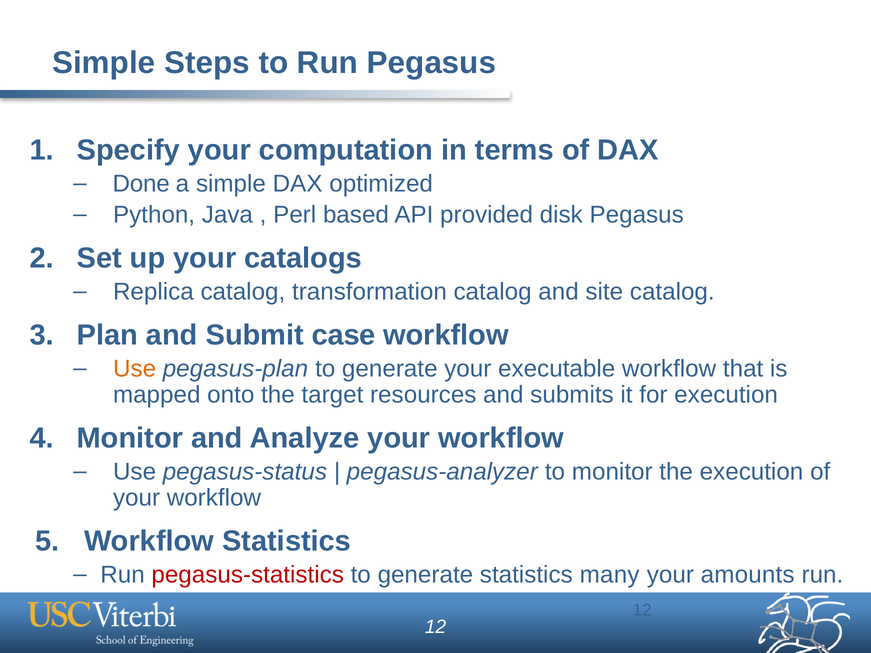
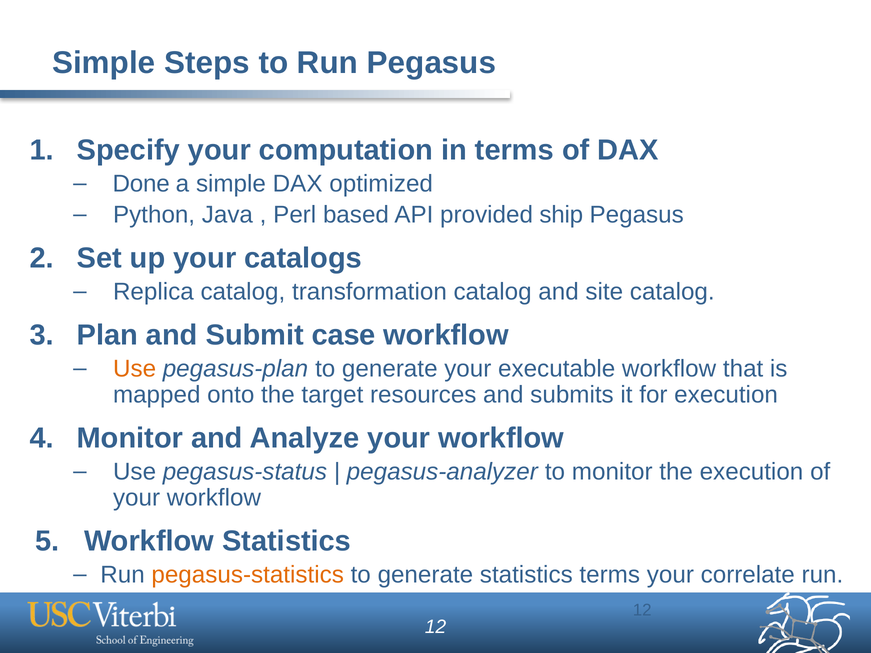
disk: disk -> ship
pegasus-statistics colour: red -> orange
statistics many: many -> terms
amounts: amounts -> correlate
